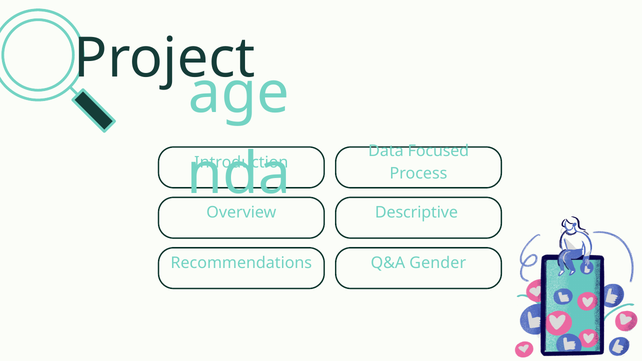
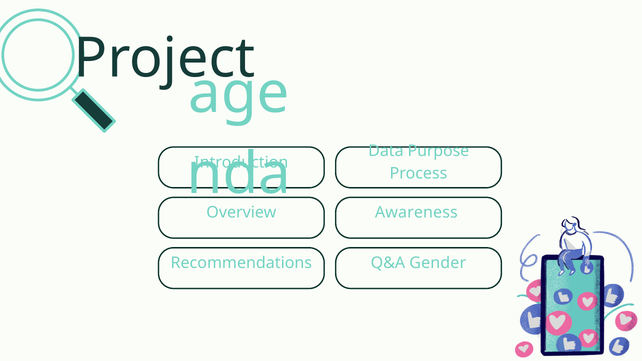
Focused: Focused -> Purpose
Descriptive: Descriptive -> Awareness
